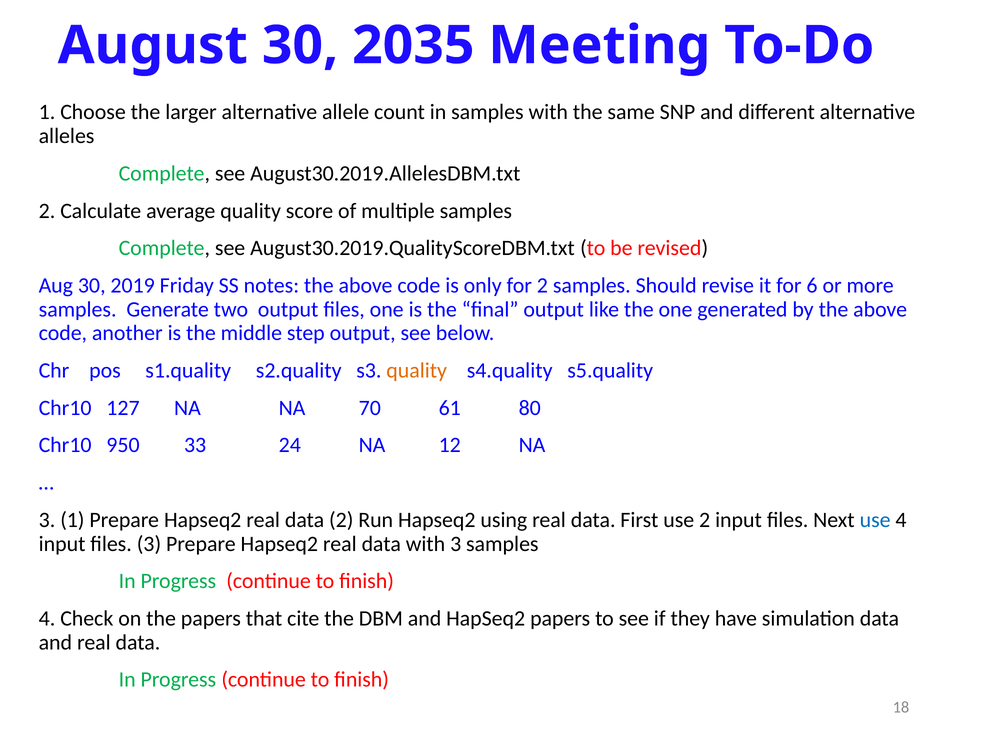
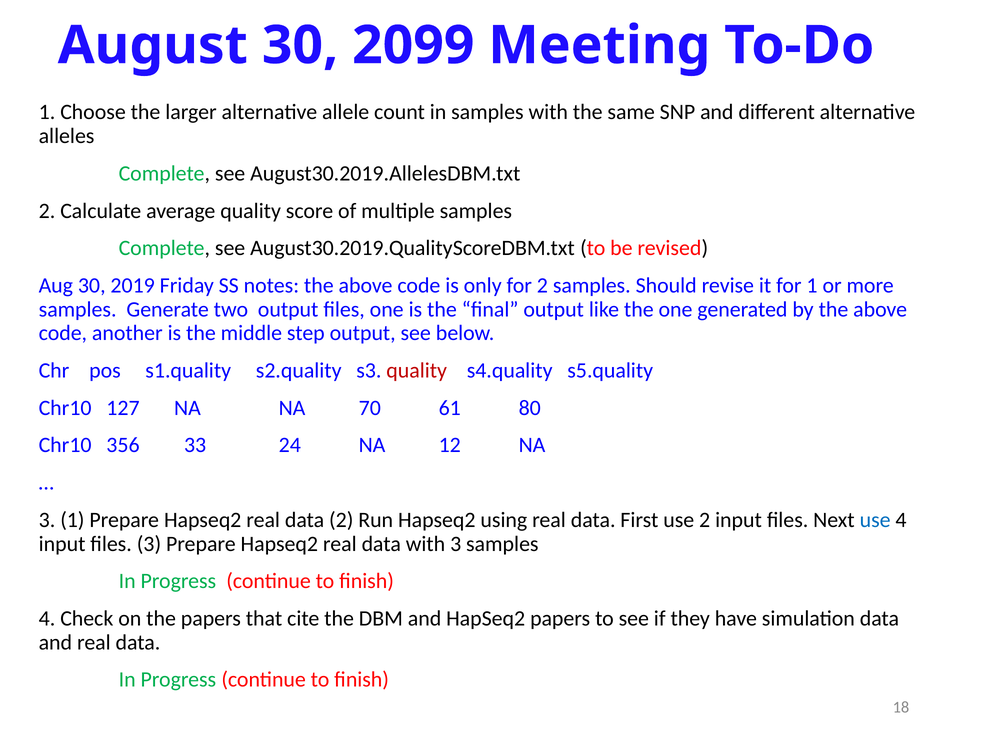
2035: 2035 -> 2099
for 6: 6 -> 1
quality at (417, 370) colour: orange -> red
950: 950 -> 356
